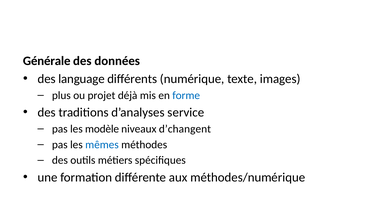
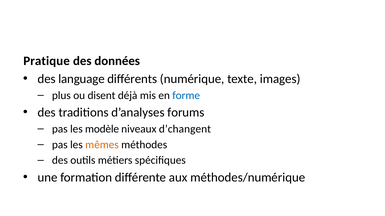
Générale: Générale -> Pratique
projet: projet -> disent
service: service -> forums
mêmes colour: blue -> orange
